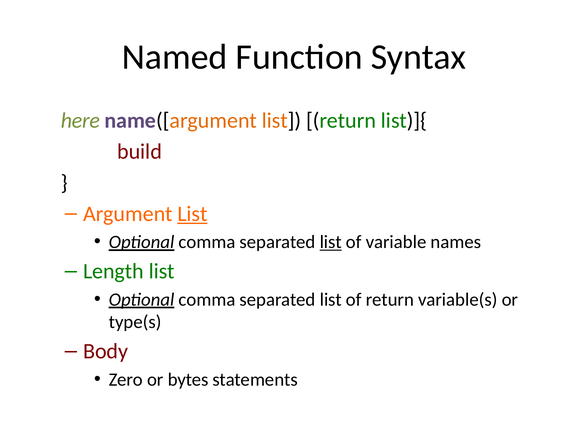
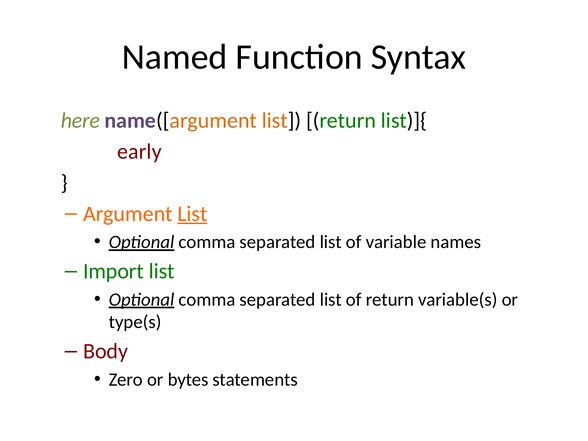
build: build -> early
list at (331, 242) underline: present -> none
Length: Length -> Import
